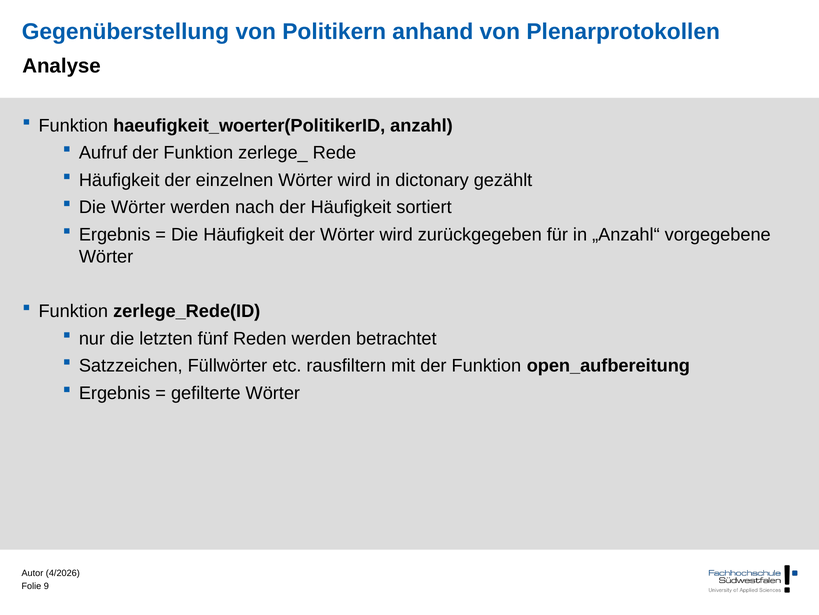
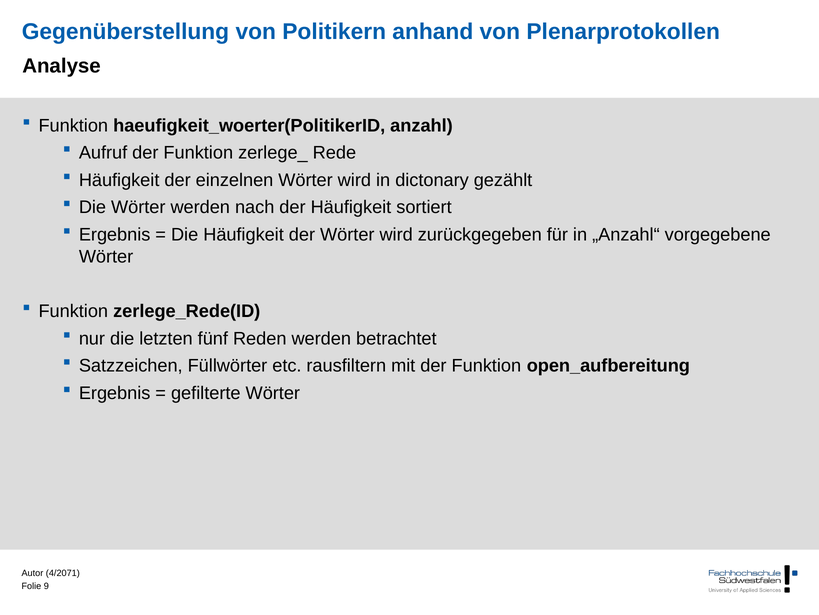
4/2026: 4/2026 -> 4/2071
